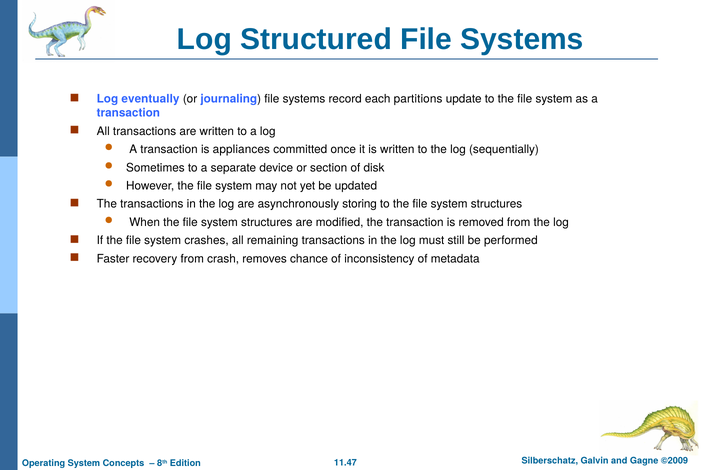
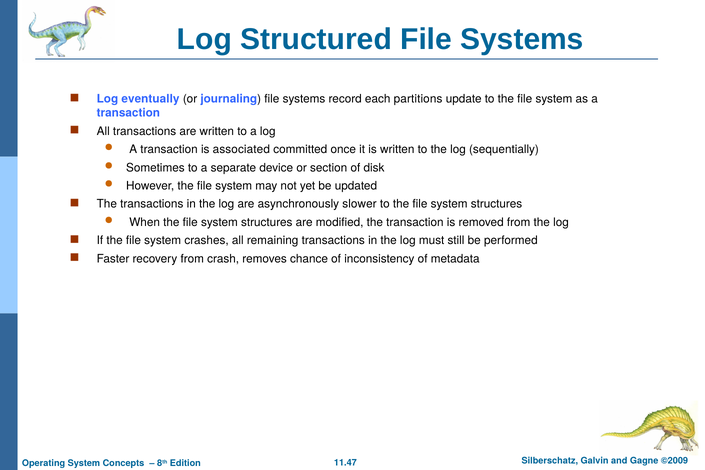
appliances: appliances -> associated
storing: storing -> slower
